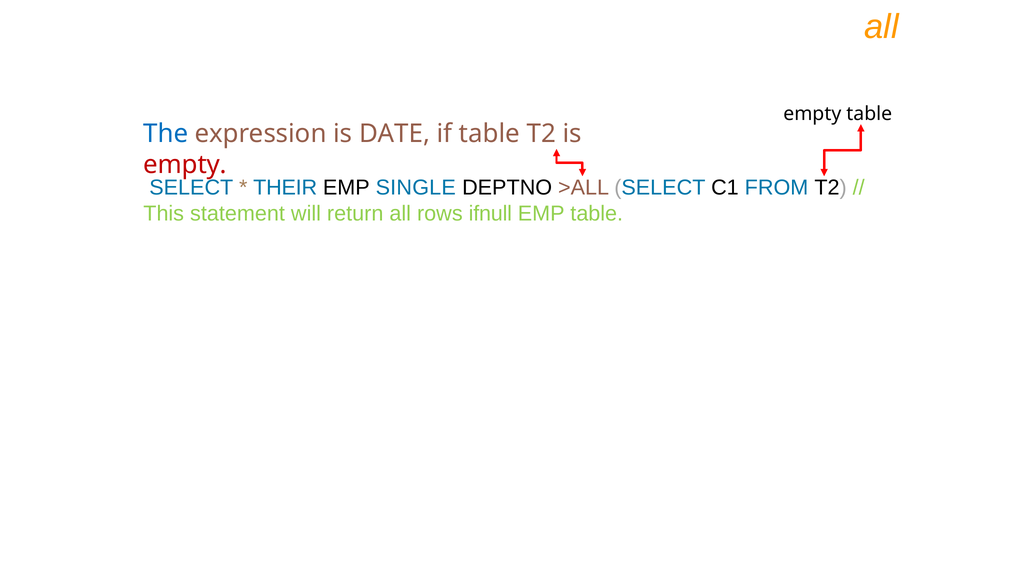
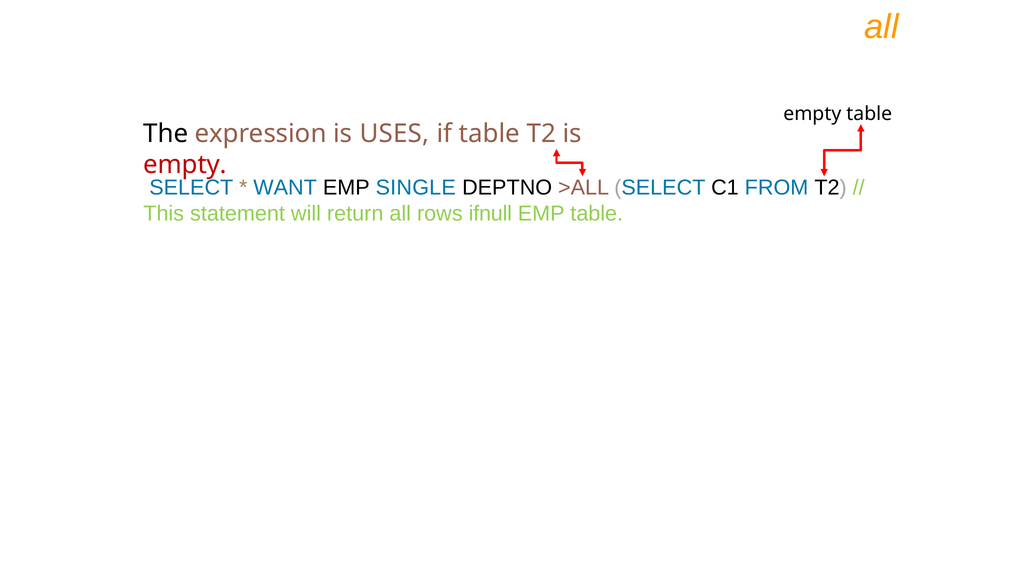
The colour: blue -> black
DATE: DATE -> USES
THEIR: THEIR -> WANT
